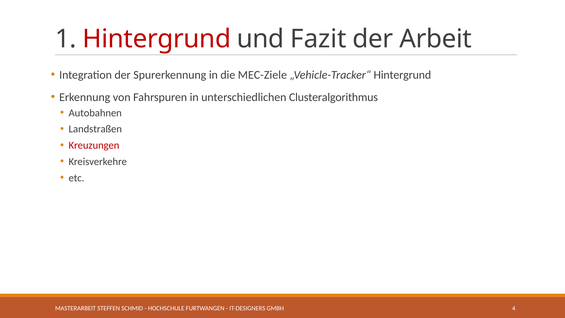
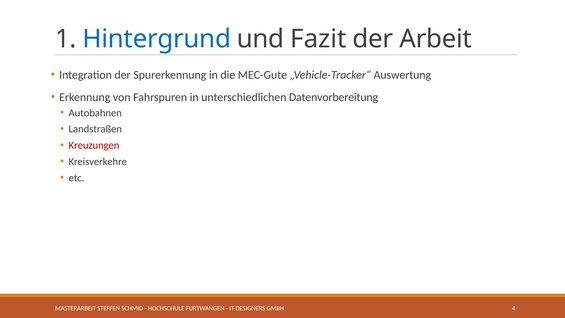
Hintergrund at (157, 39) colour: red -> blue
MEC-Ziele: MEC-Ziele -> MEC-Gute
„Vehicle-Tracker“ Hintergrund: Hintergrund -> Auswertung
Clusteralgorithmus: Clusteralgorithmus -> Datenvorbereitung
